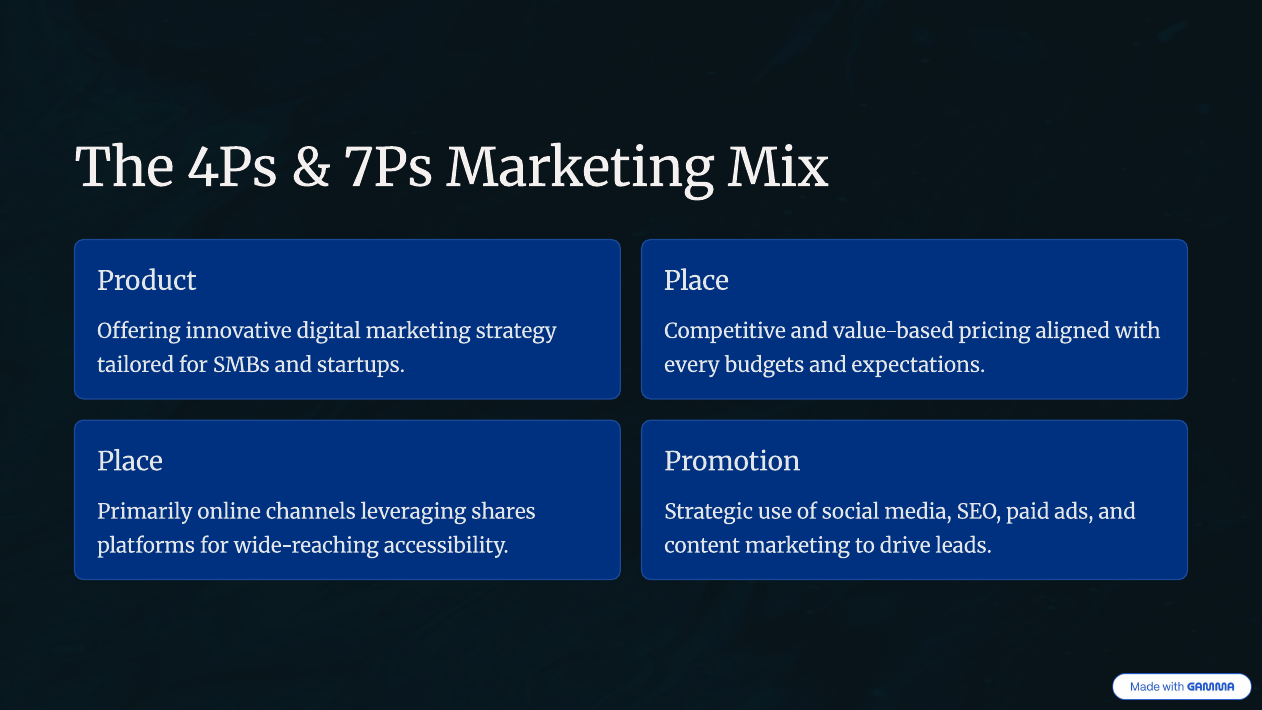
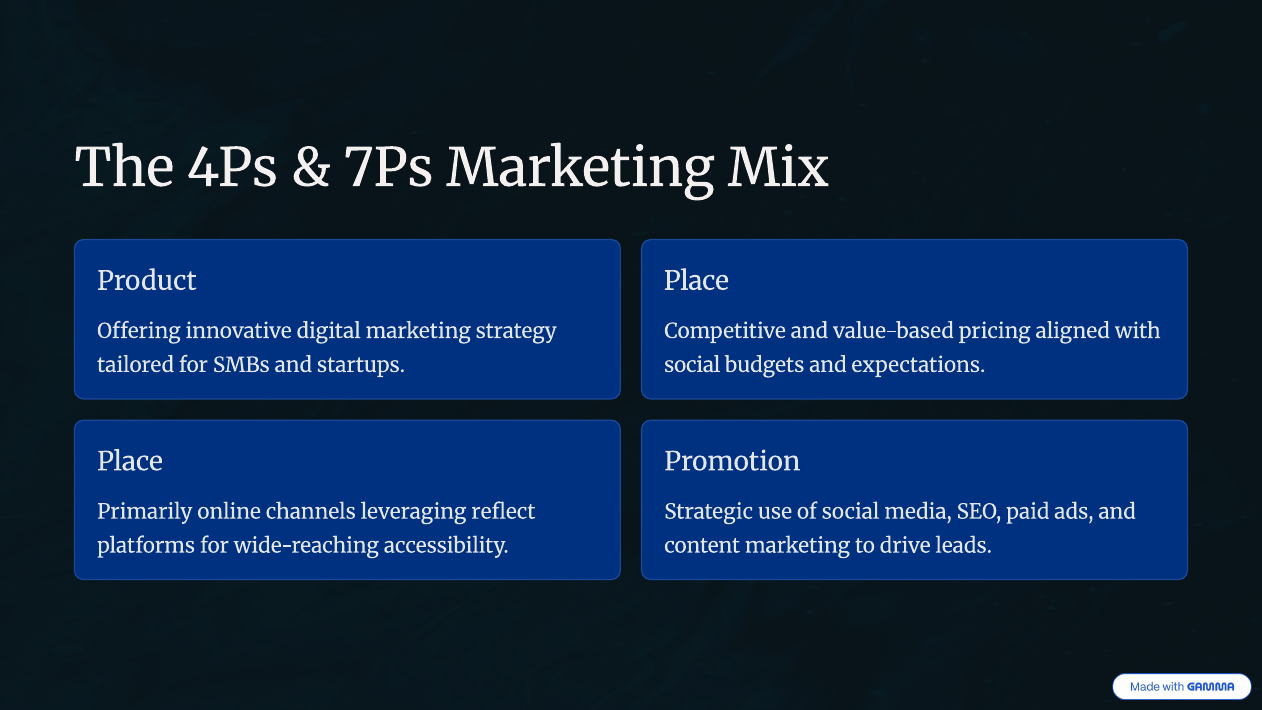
every at (692, 365): every -> social
shares: shares -> reflect
